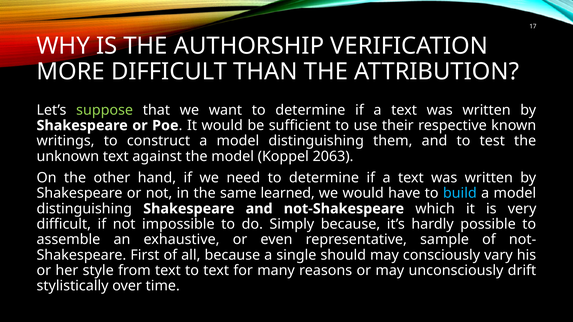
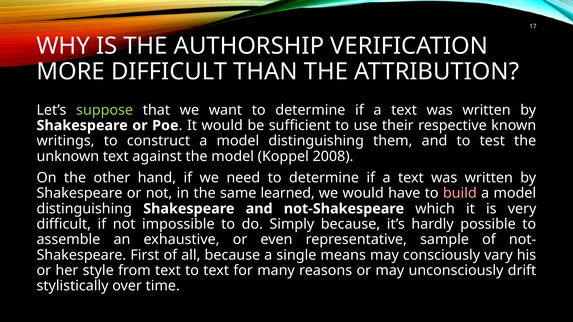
2063: 2063 -> 2008
build colour: light blue -> pink
should: should -> means
